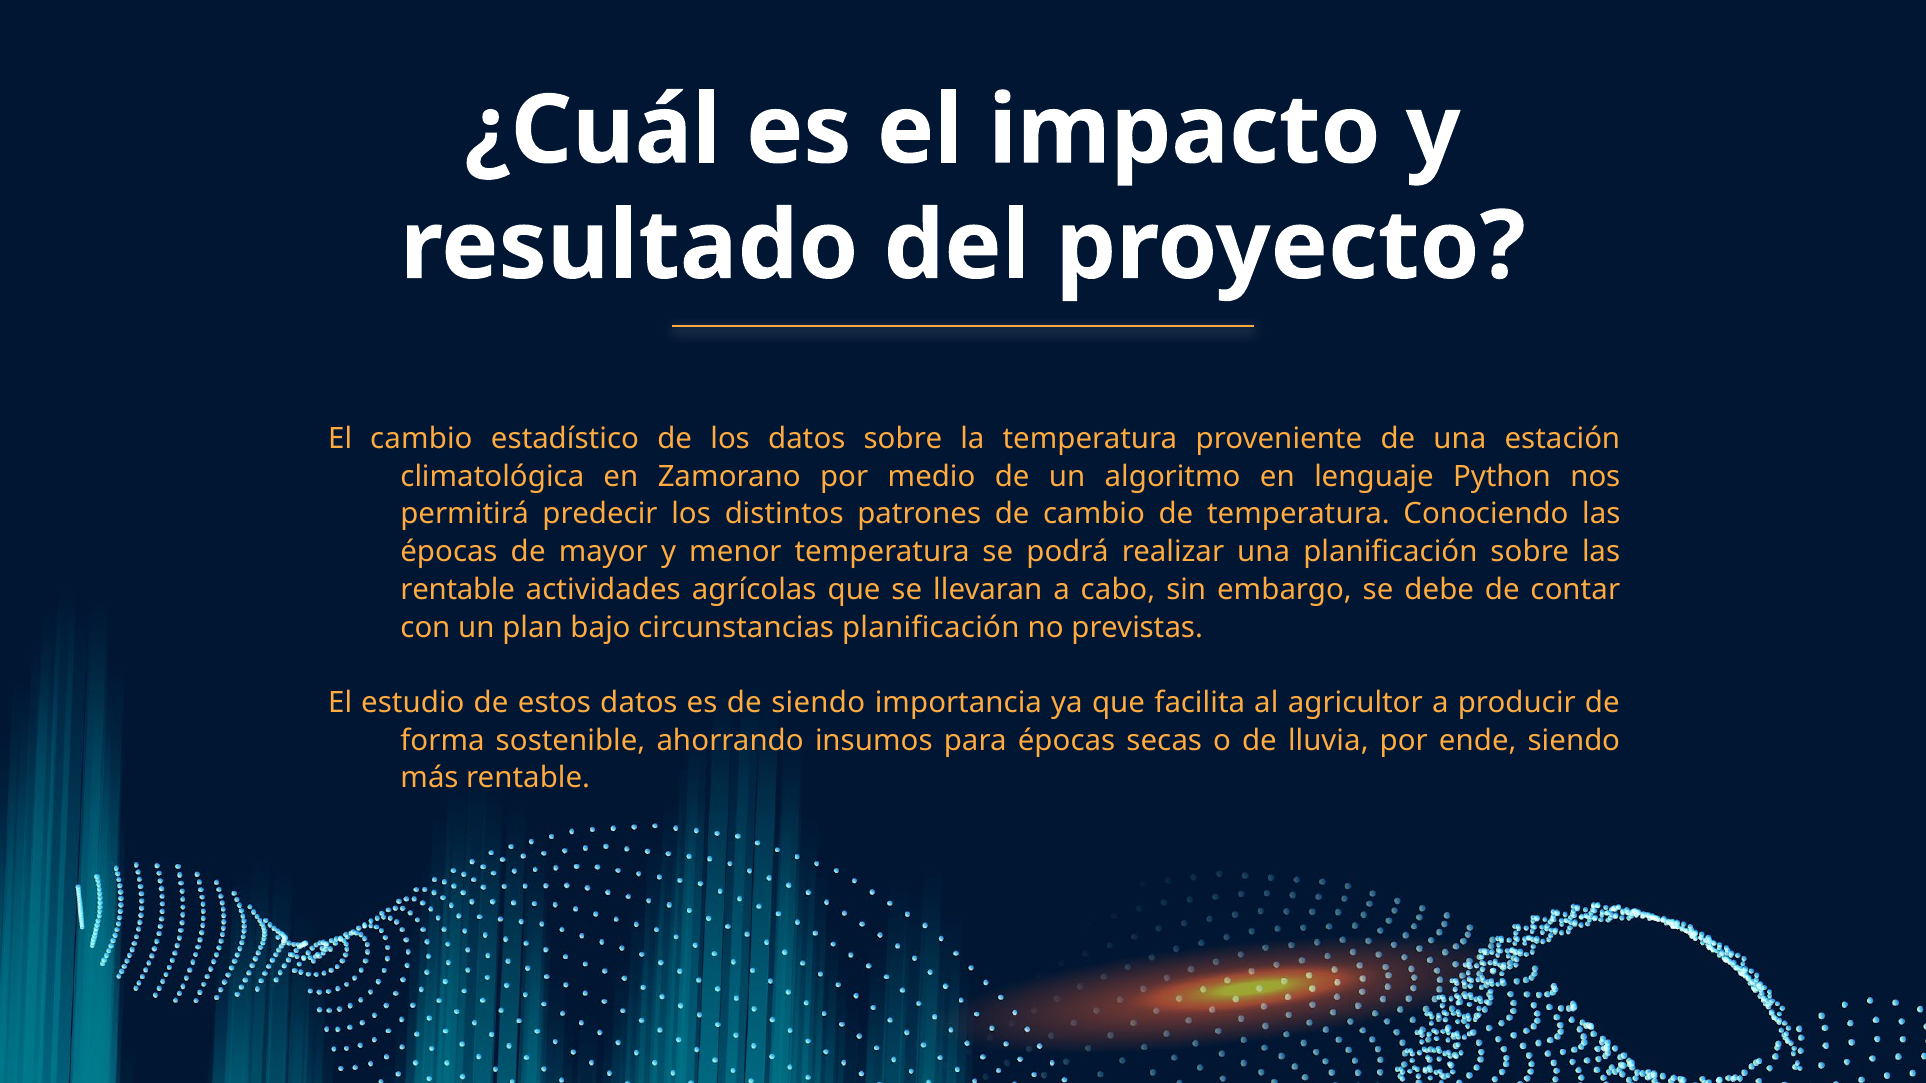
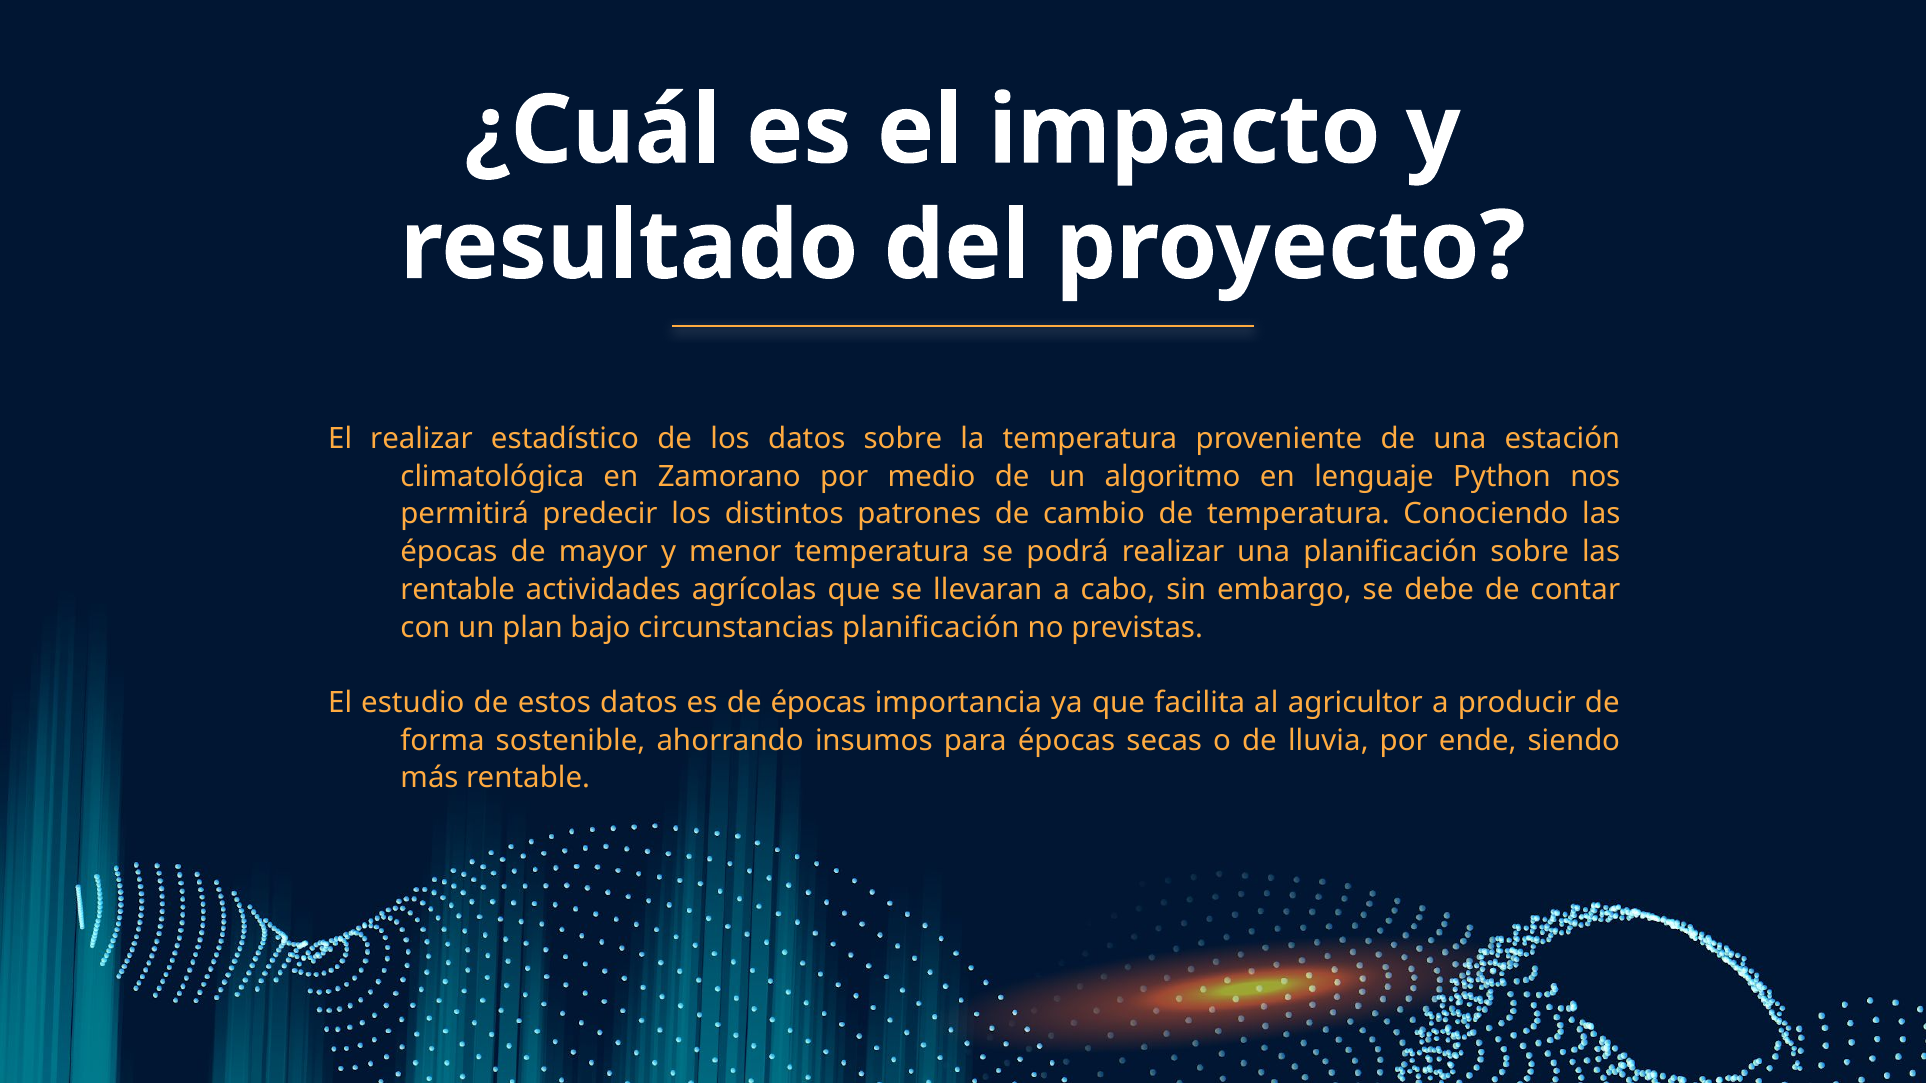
El cambio: cambio -> realizar
de siendo: siendo -> épocas
